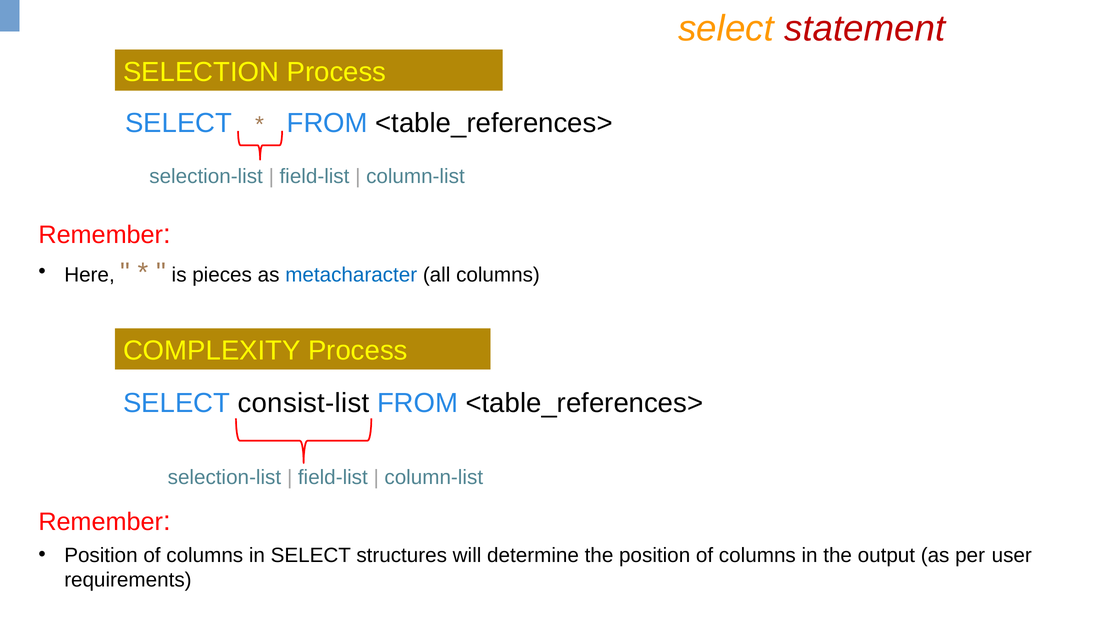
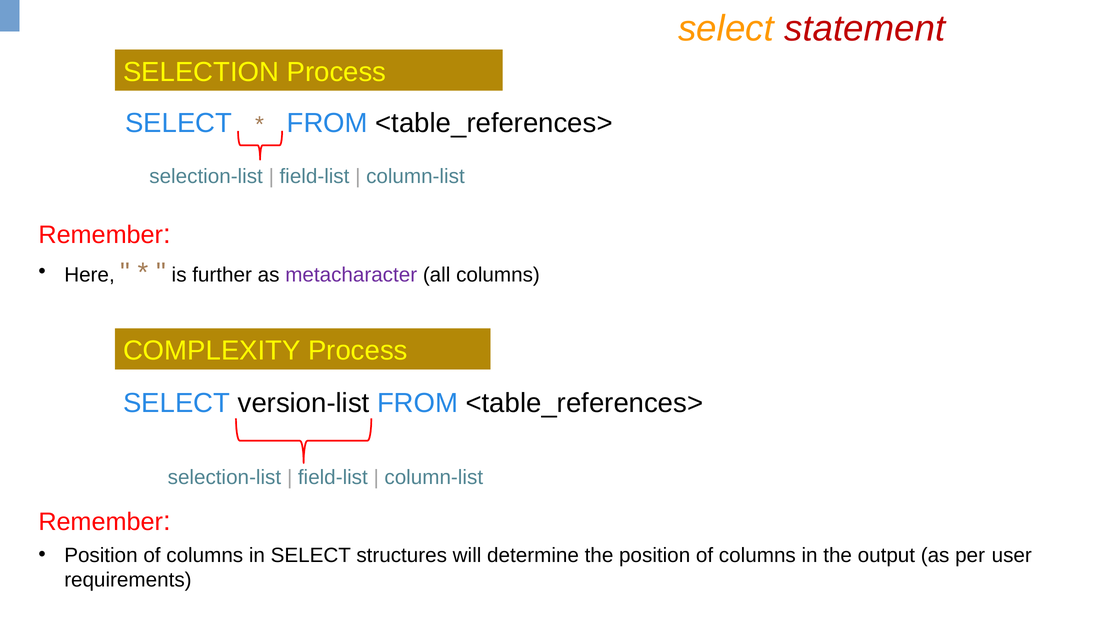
pieces: pieces -> further
metacharacter colour: blue -> purple
consist-list: consist-list -> version-list
